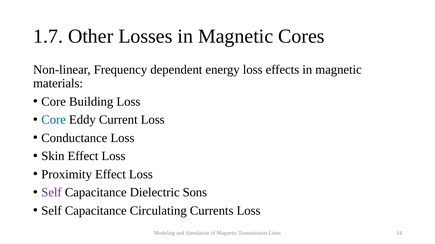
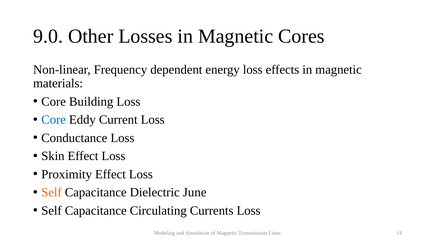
1.7: 1.7 -> 9.0
Self at (52, 193) colour: purple -> orange
Sons: Sons -> June
